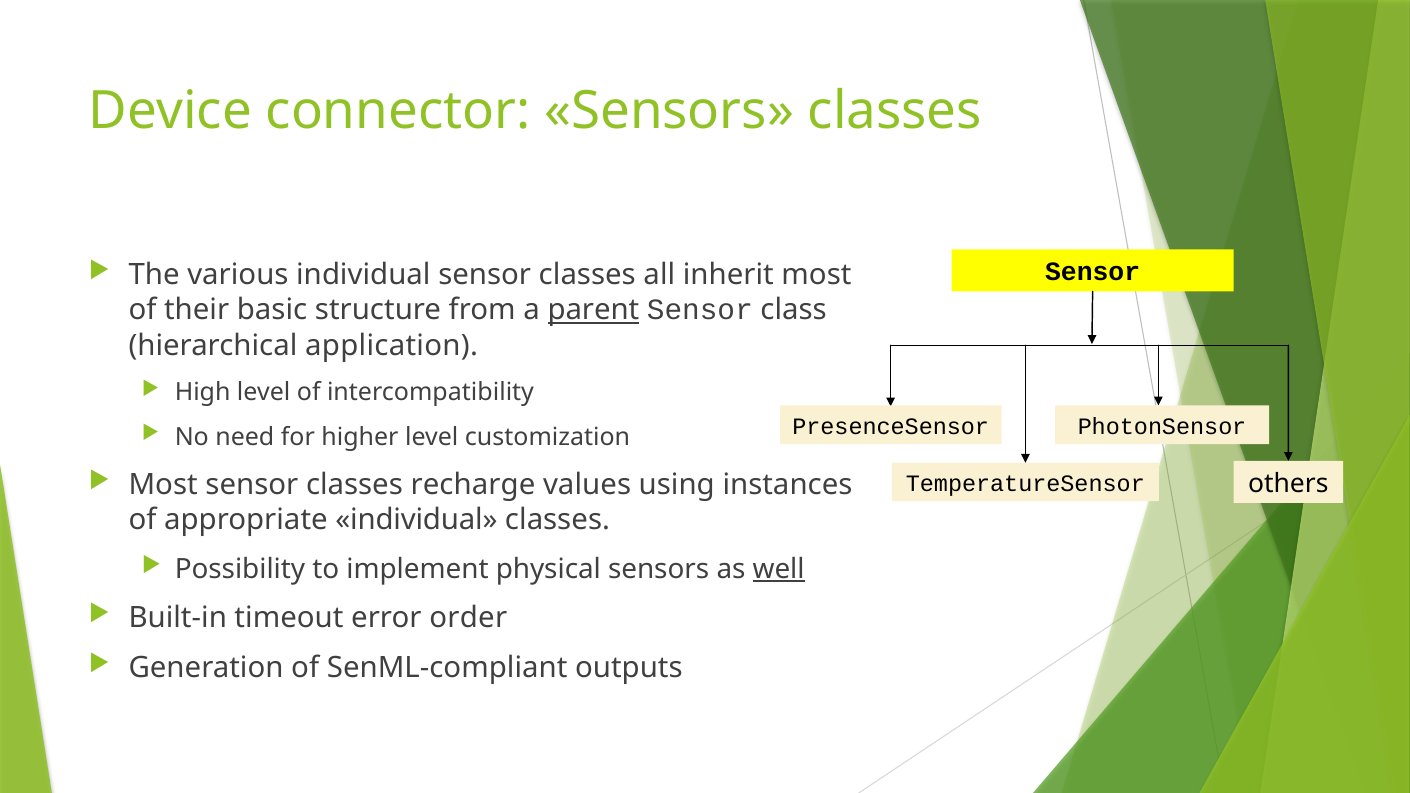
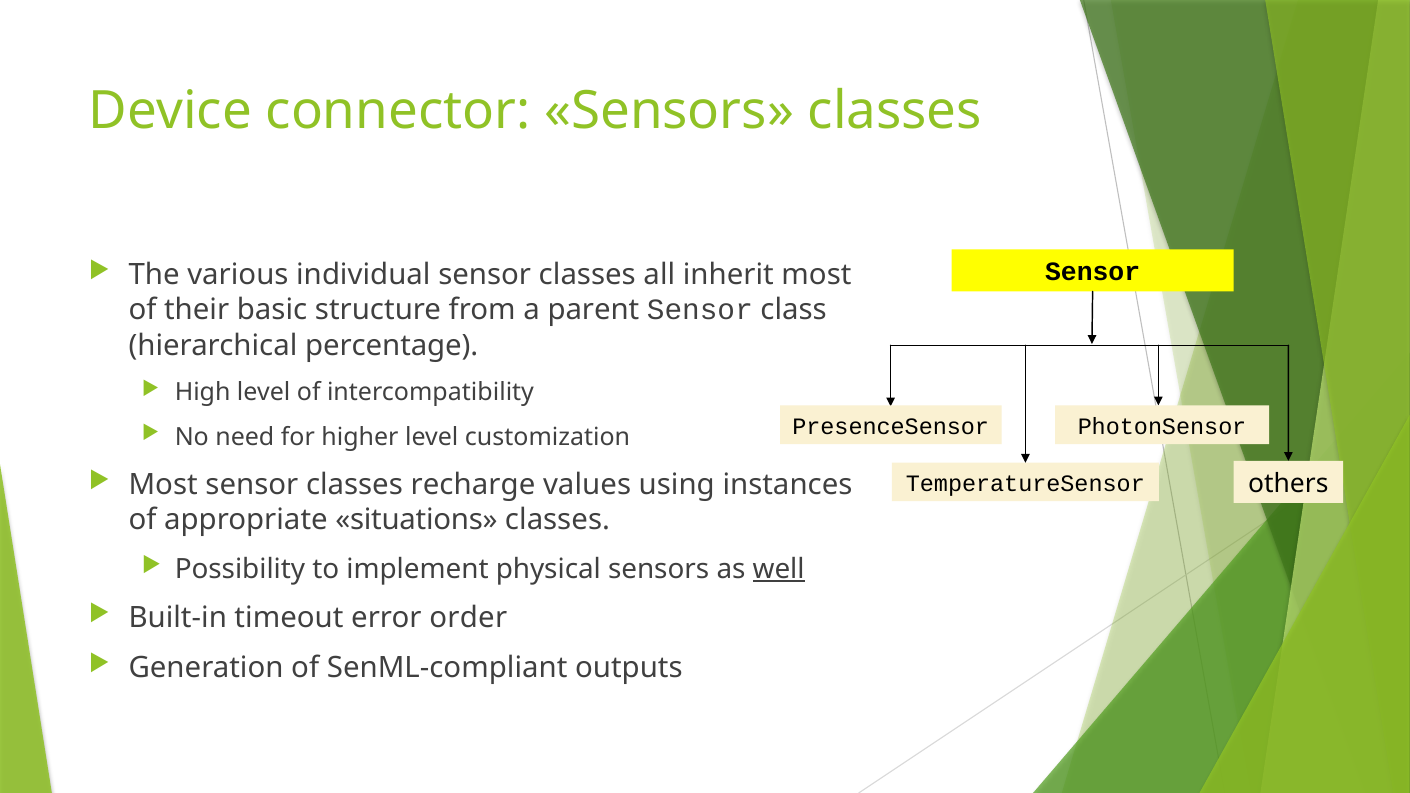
parent underline: present -> none
application: application -> percentage
appropriate individual: individual -> situations
